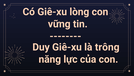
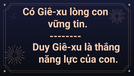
trông: trông -> thắng
